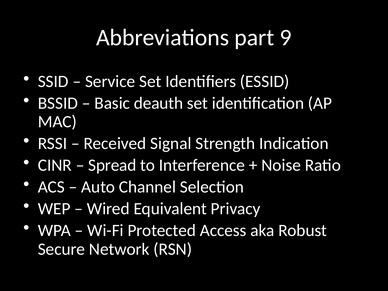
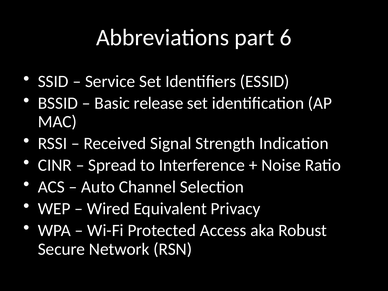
9: 9 -> 6
deauth: deauth -> release
